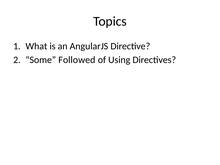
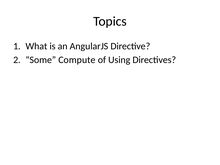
Followed: Followed -> Compute
